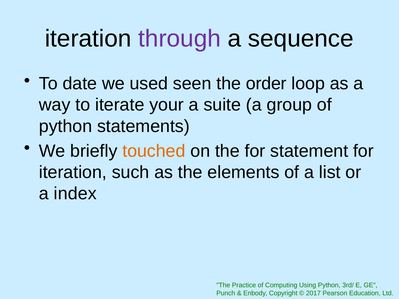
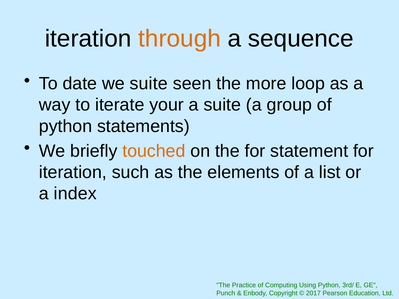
through colour: purple -> orange
we used: used -> suite
order: order -> more
